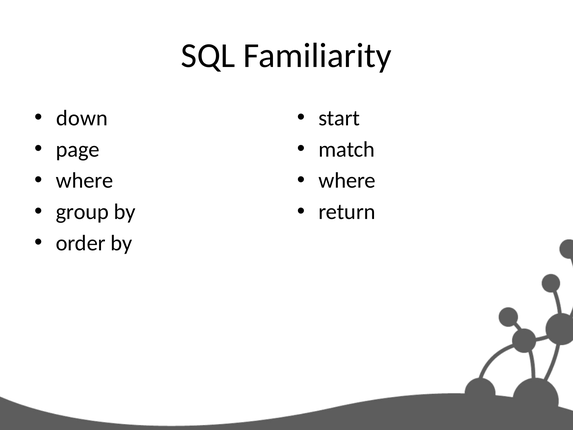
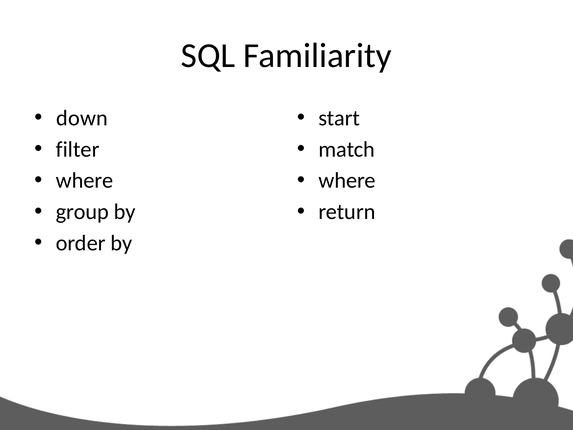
page: page -> filter
